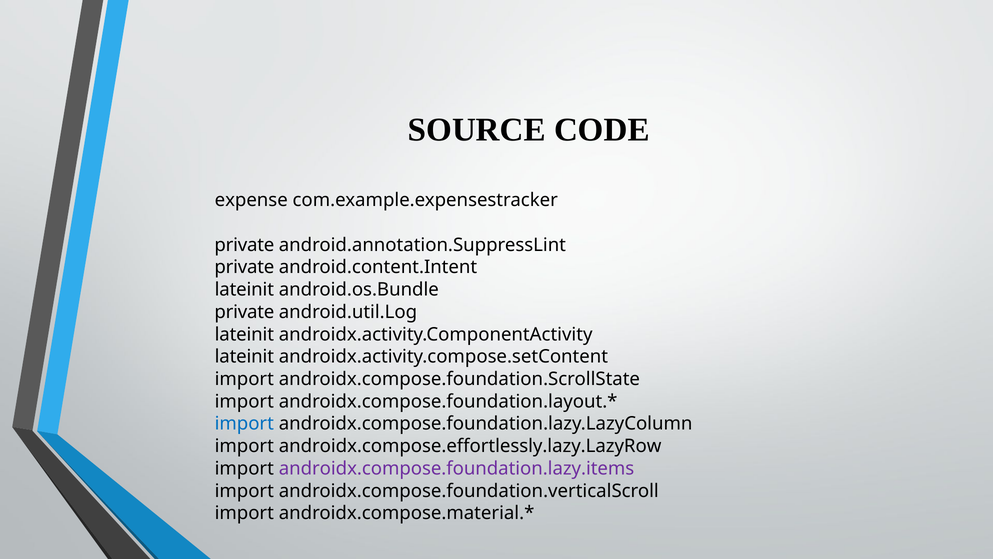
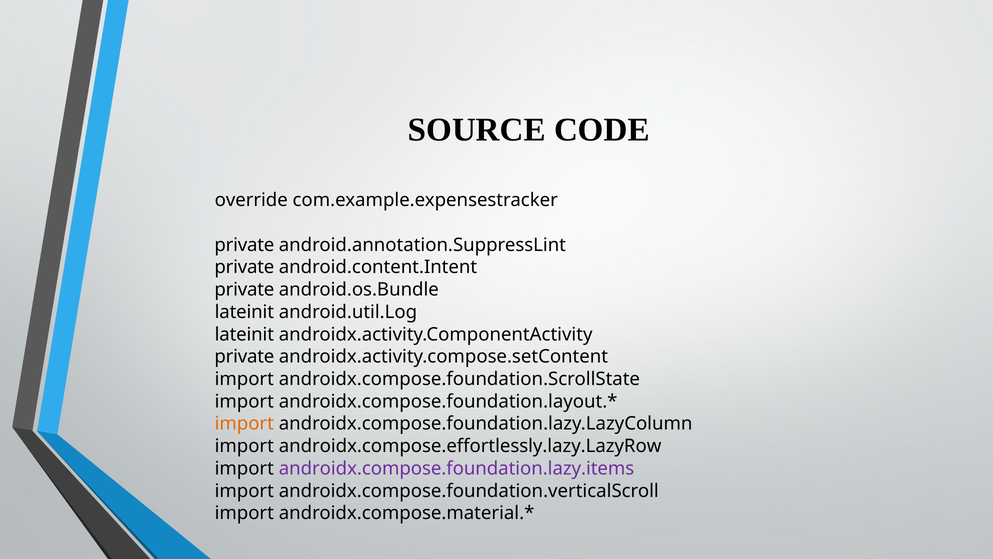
expense: expense -> override
lateinit at (244, 289): lateinit -> private
private at (244, 312): private -> lateinit
lateinit at (244, 356): lateinit -> private
import at (244, 423) colour: blue -> orange
